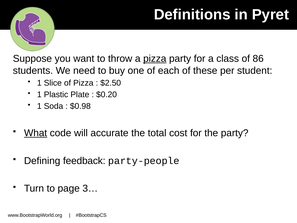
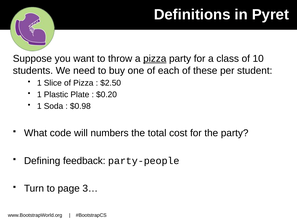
86: 86 -> 10
What underline: present -> none
accurate: accurate -> numbers
